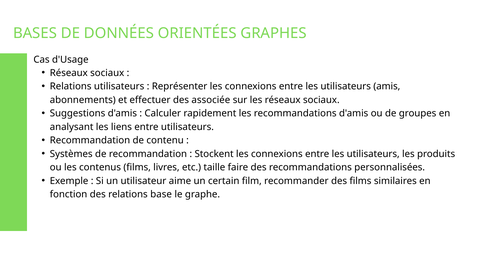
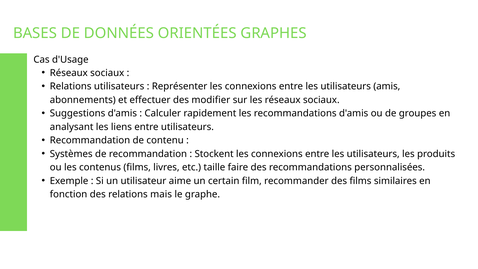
associée: associée -> modifier
base: base -> mais
